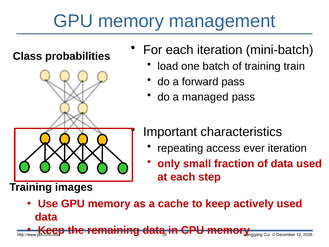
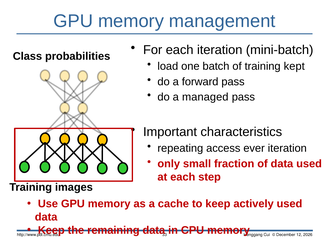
train: train -> kept
